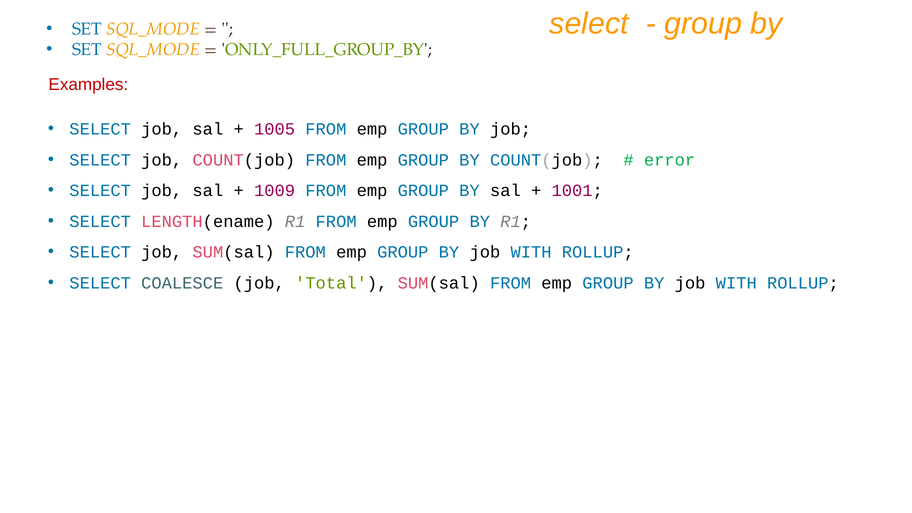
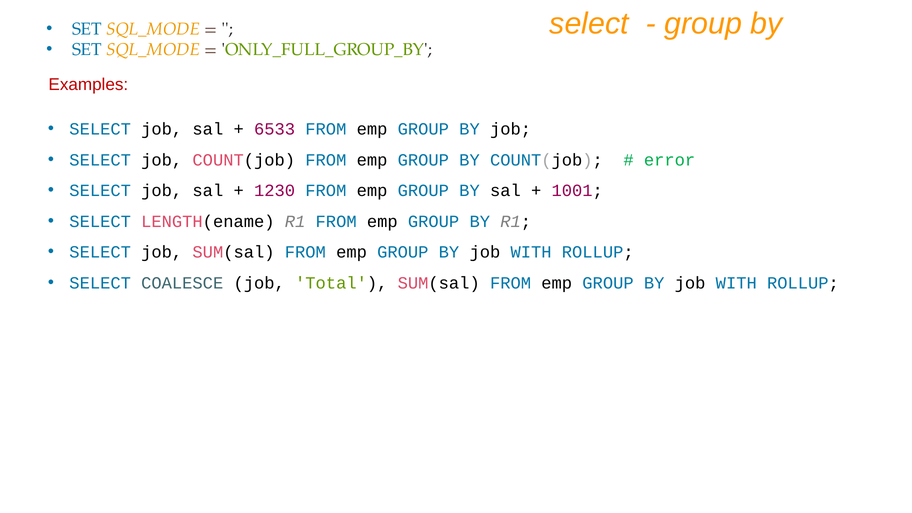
1005: 1005 -> 6533
1009: 1009 -> 1230
